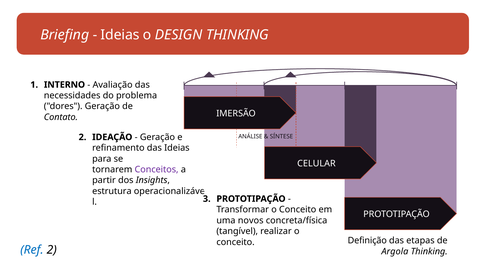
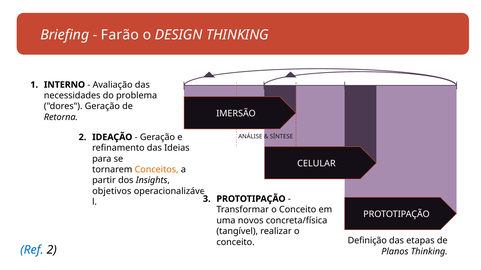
Ideias at (120, 35): Ideias -> Farão
Contato: Contato -> Retorna
Conceitos colour: purple -> orange
estrutura: estrutura -> objetivos
Argola: Argola -> Planos
